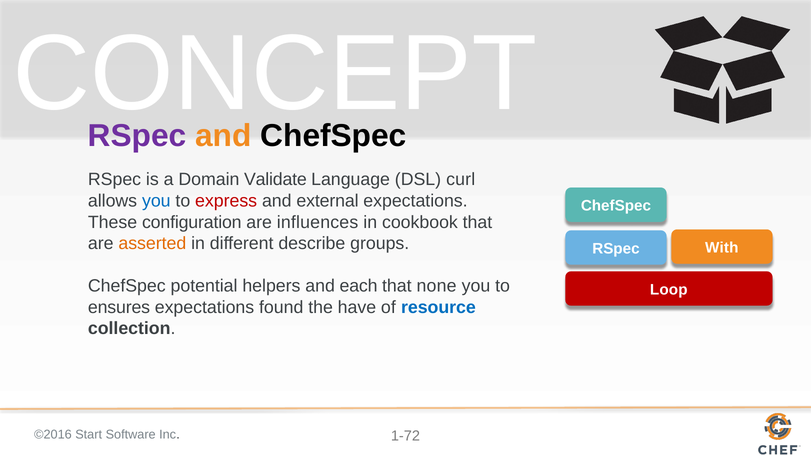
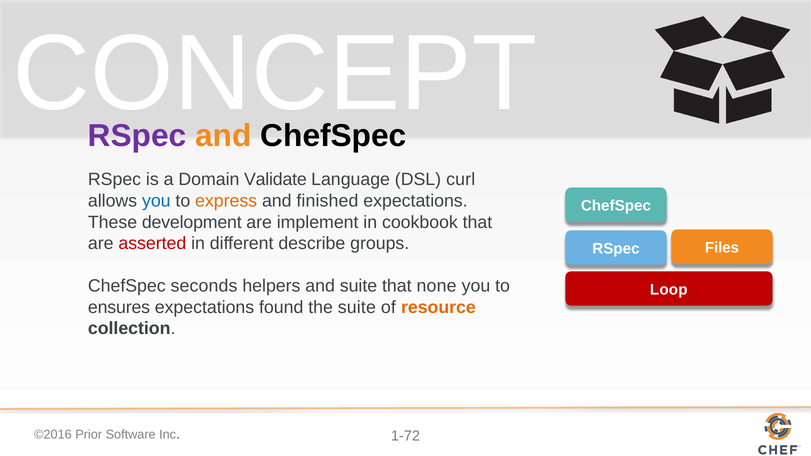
express colour: red -> orange
external: external -> finished
configuration: configuration -> development
influences: influences -> implement
asserted colour: orange -> red
With: With -> Files
potential: potential -> seconds
and each: each -> suite
the have: have -> suite
resource colour: blue -> orange
Start: Start -> Prior
